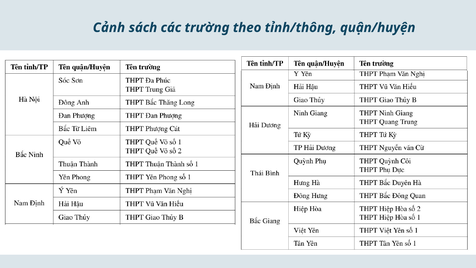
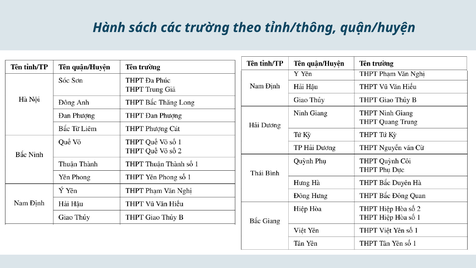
Cảnh: Cảnh -> Hành
